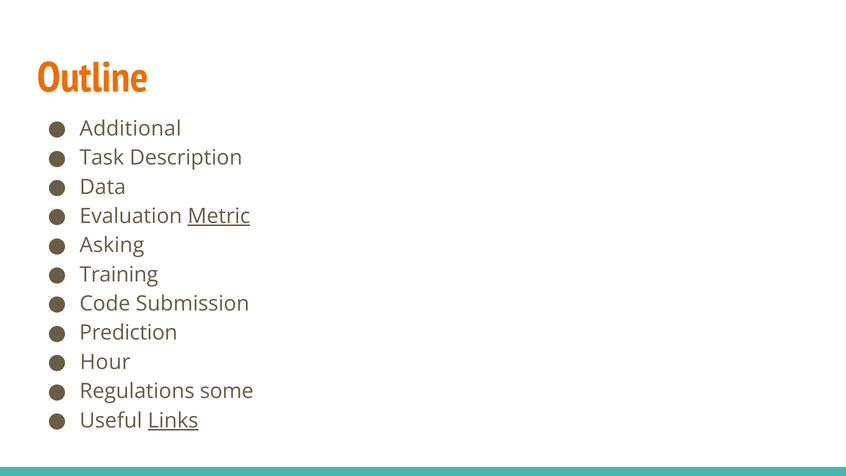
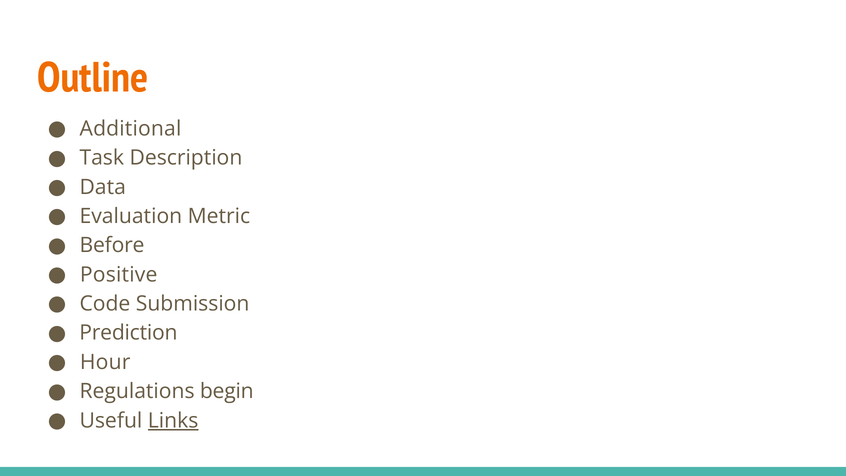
Metric underline: present -> none
Asking: Asking -> Before
Training: Training -> Positive
some: some -> begin
